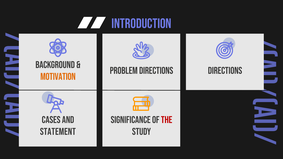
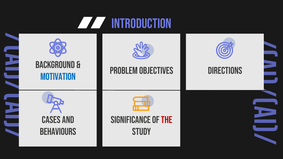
Problem directions: directions -> objectives
Motivation colour: orange -> blue
statement: statement -> behaviours
